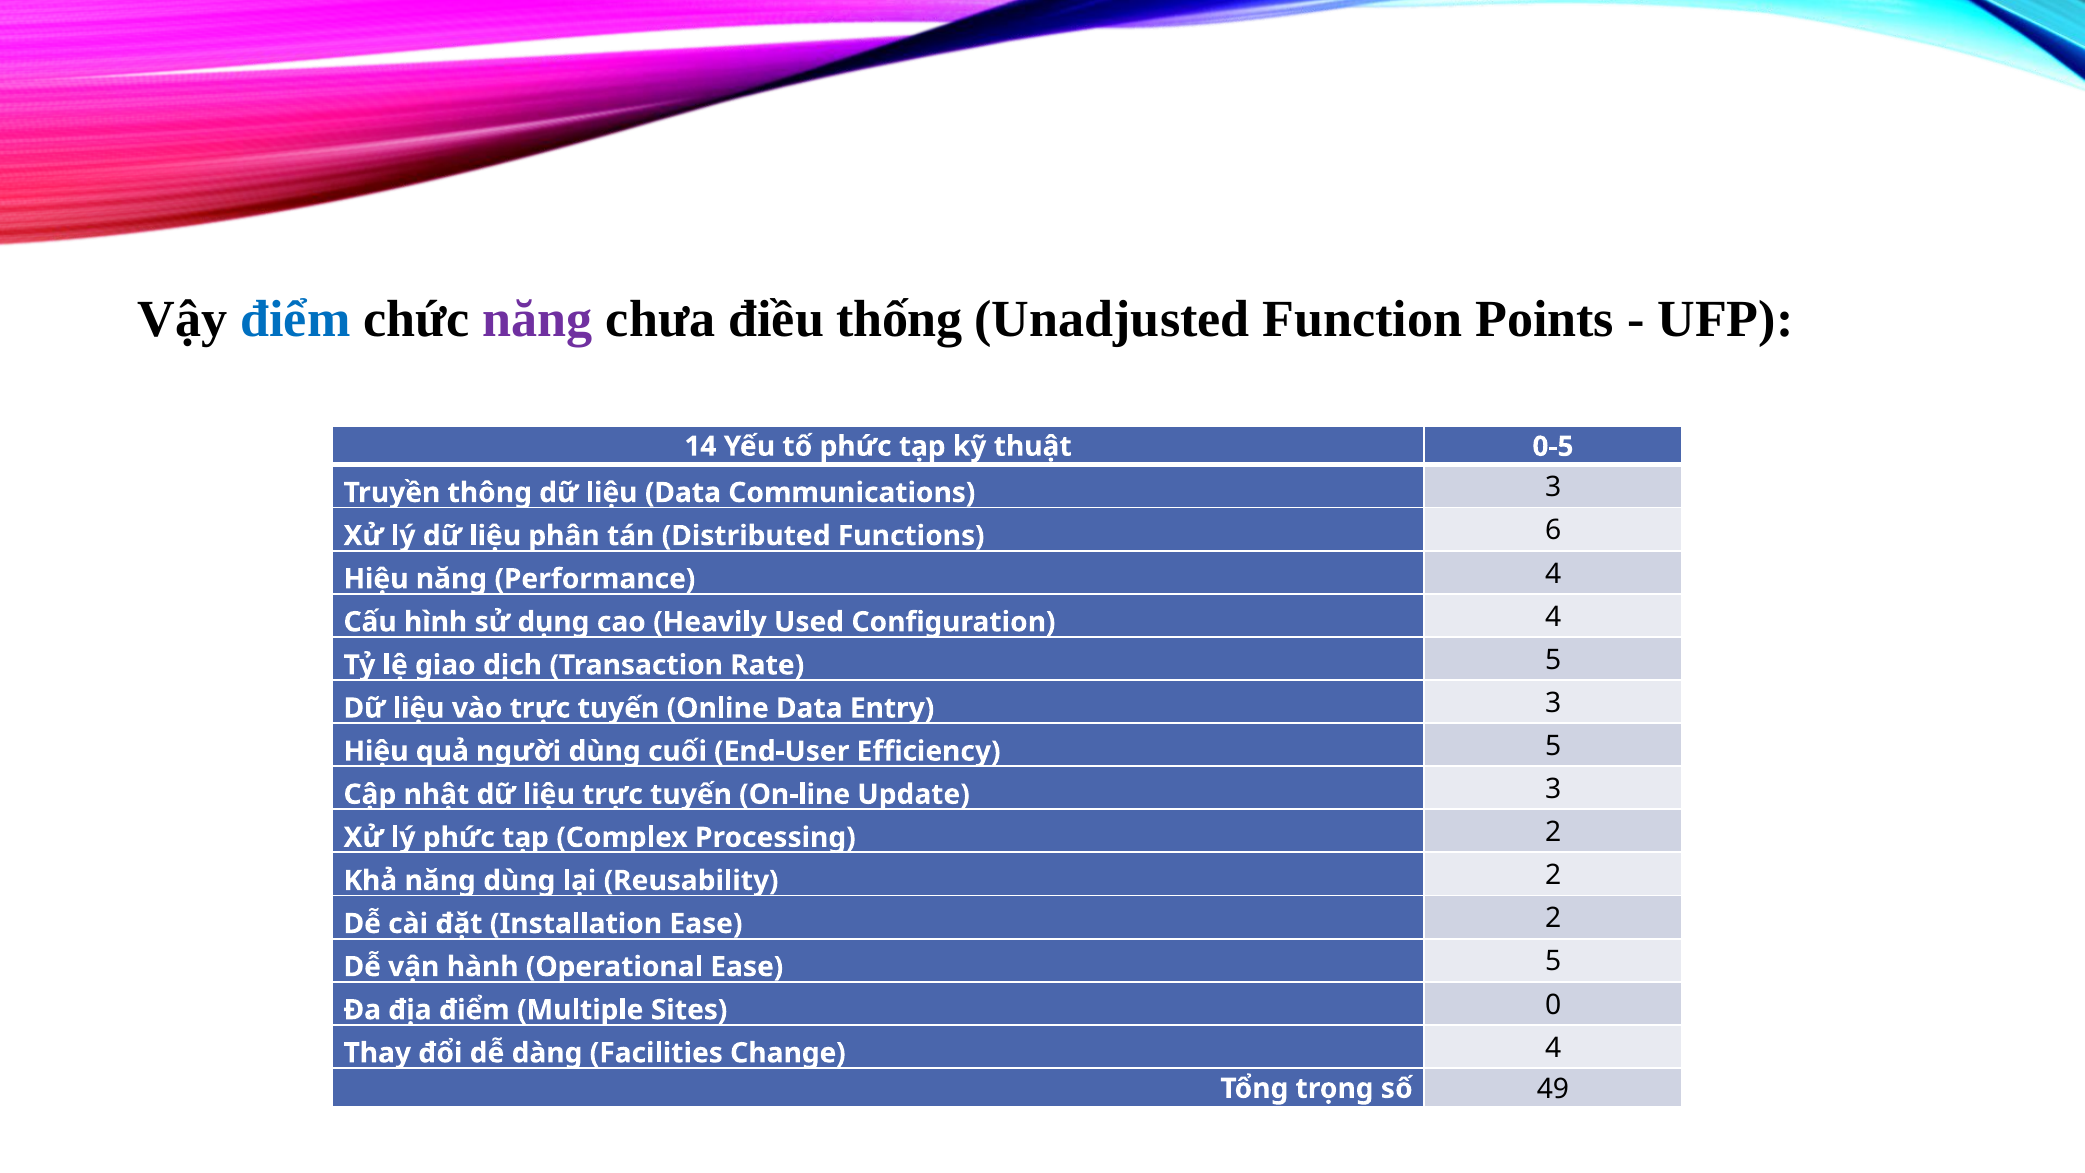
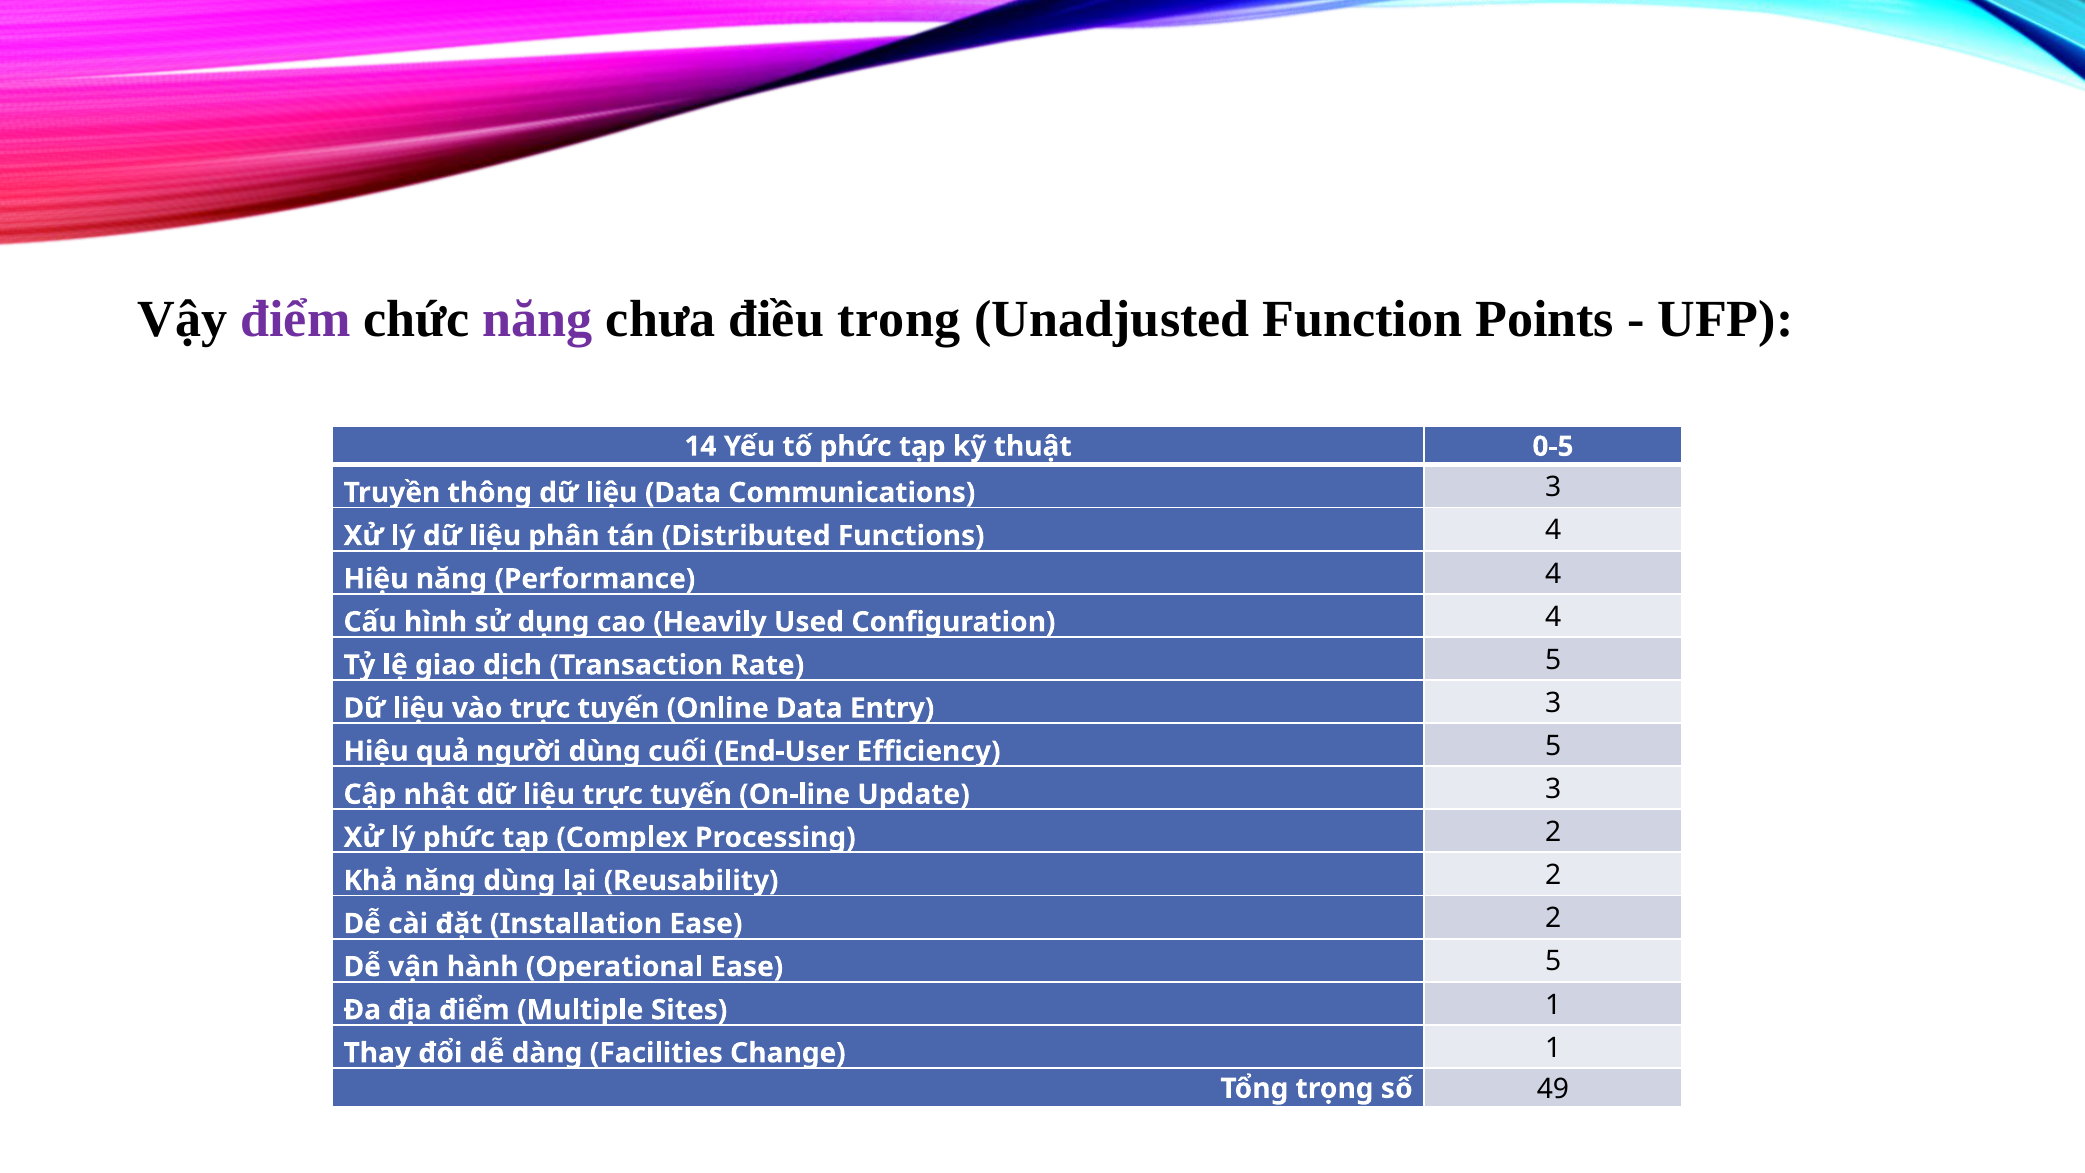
điểm at (296, 319) colour: blue -> purple
thống: thống -> trong
6 at (1553, 531): 6 -> 4
0 at (1553, 1005): 0 -> 1
4 at (1553, 1048): 4 -> 1
